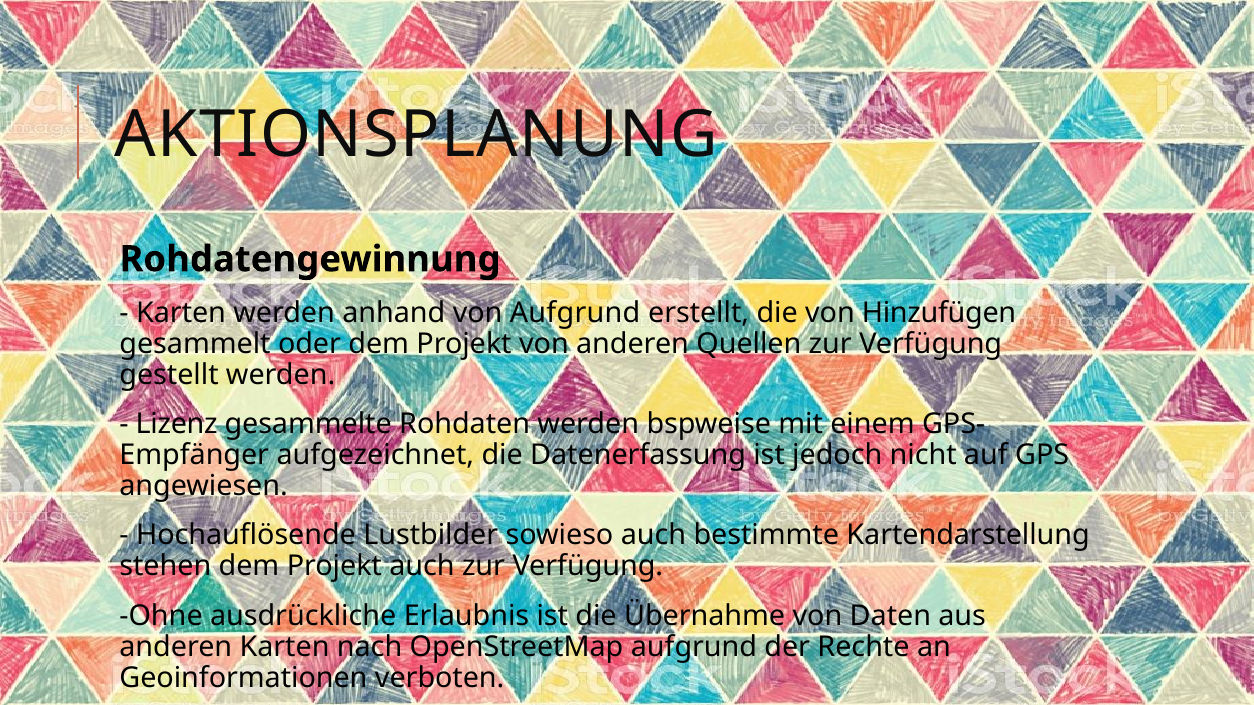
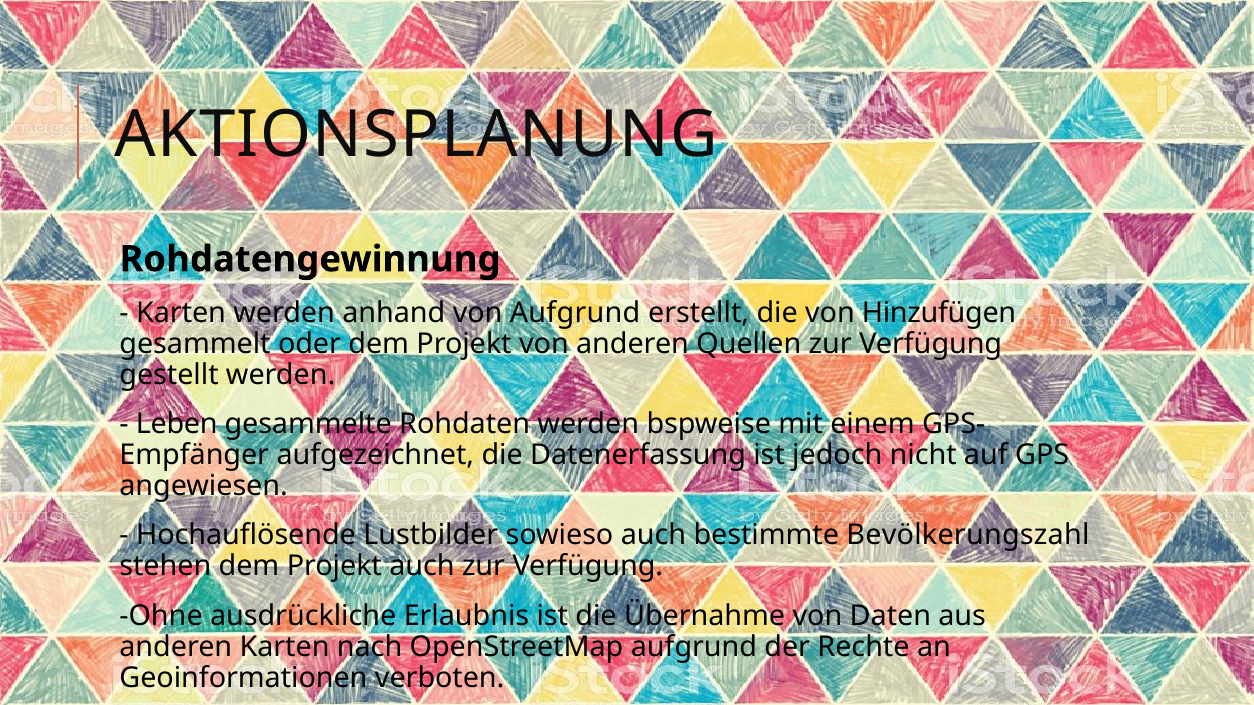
Lizenz: Lizenz -> Leben
Kartendarstellung: Kartendarstellung -> Bevölkerungszahl
